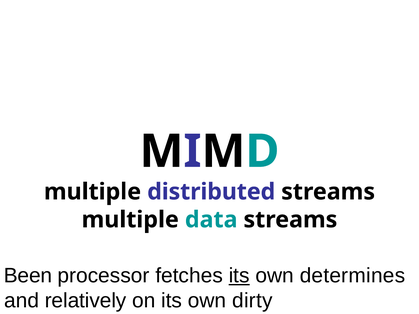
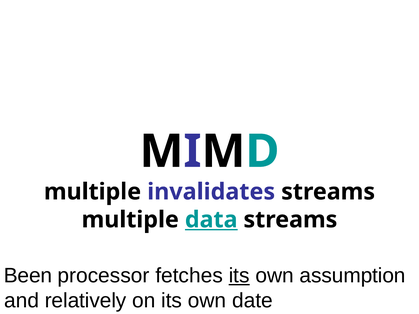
distributed: distributed -> invalidates
data underline: none -> present
determines: determines -> assumption
dirty: dirty -> date
